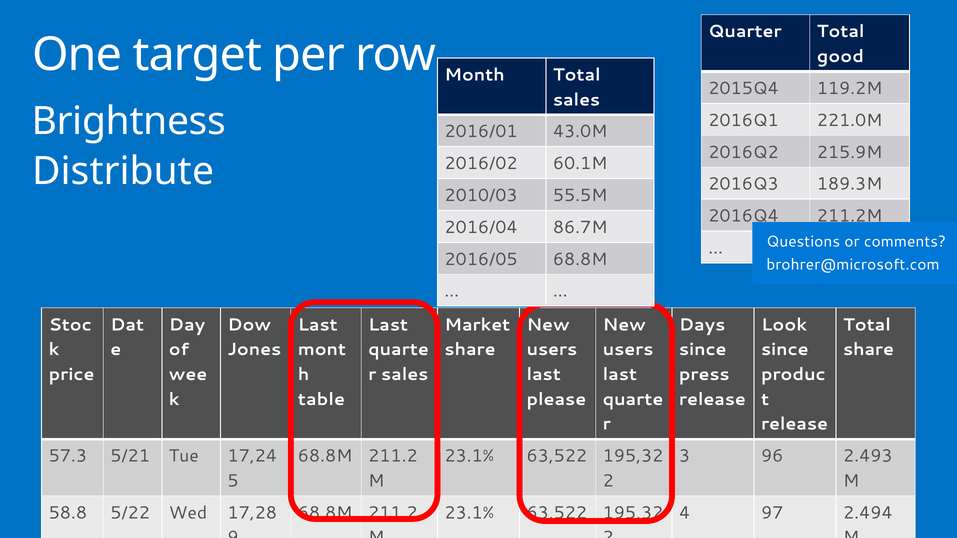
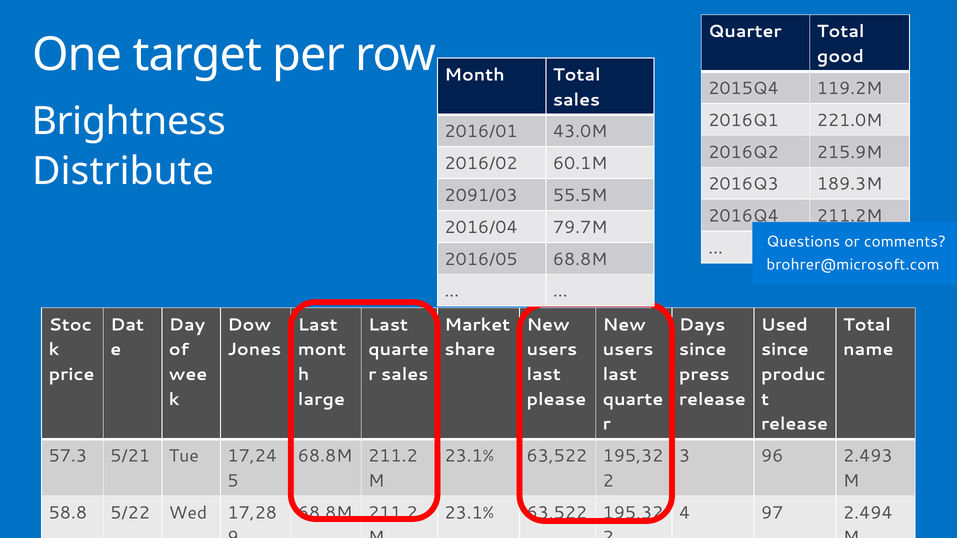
2010/03: 2010/03 -> 2091/03
86.7M: 86.7M -> 79.7M
Look: Look -> Used
share at (868, 350): share -> name
table: table -> large
